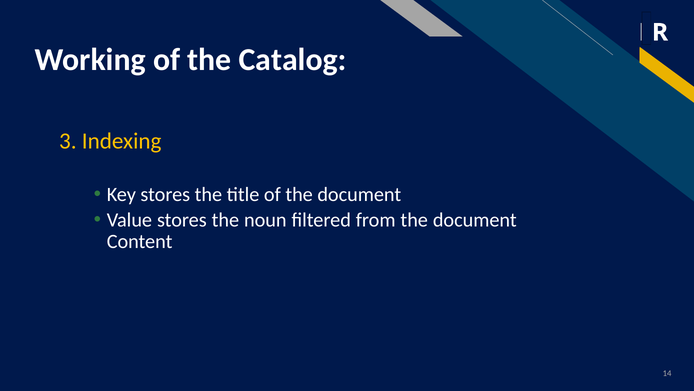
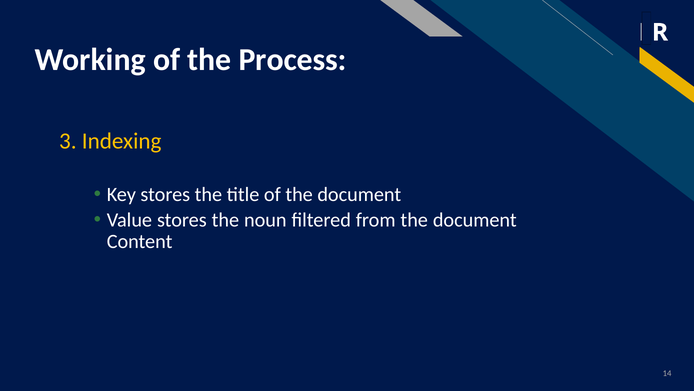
Catalog: Catalog -> Process
